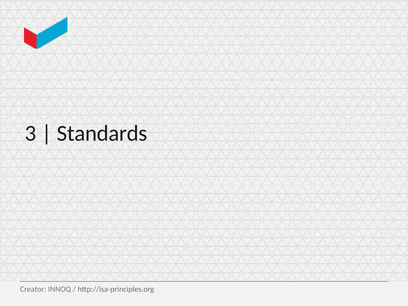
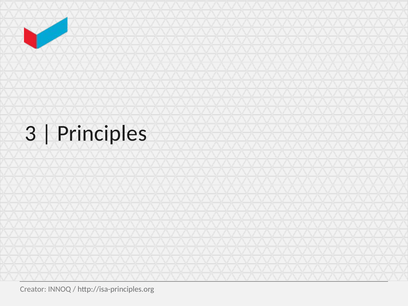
Standards: Standards -> Principles
